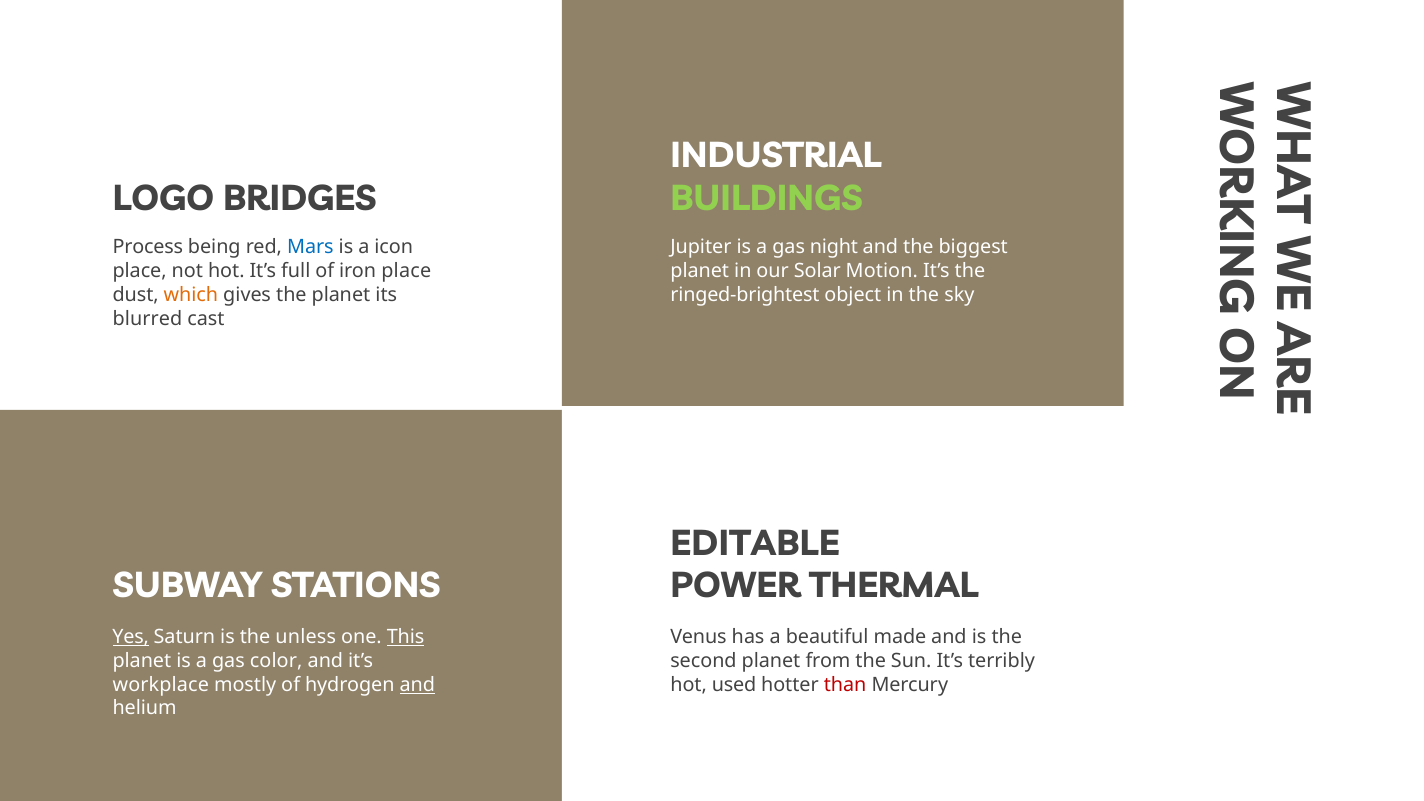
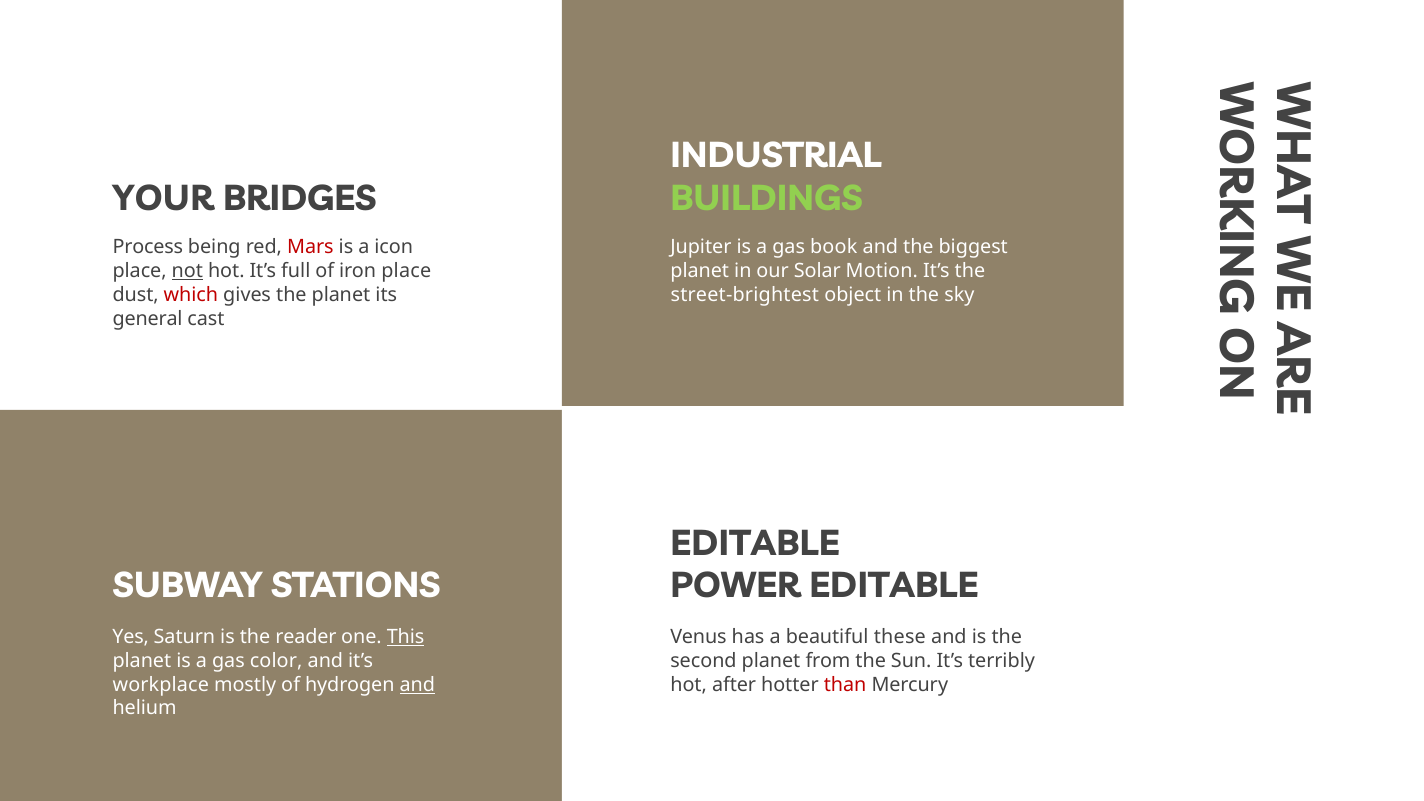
LOGO: LOGO -> YOUR
Mars colour: blue -> red
night: night -> book
not underline: none -> present
which colour: orange -> red
ringed-brightest: ringed-brightest -> street-brightest
blurred: blurred -> general
POWER THERMAL: THERMAL -> EDITABLE
Yes underline: present -> none
unless: unless -> reader
made: made -> these
used: used -> after
